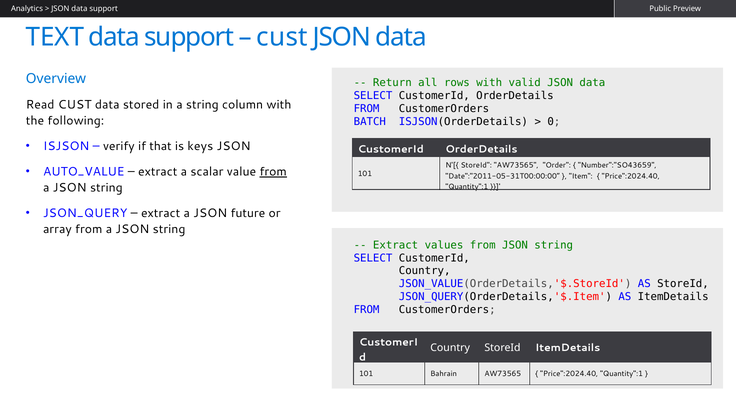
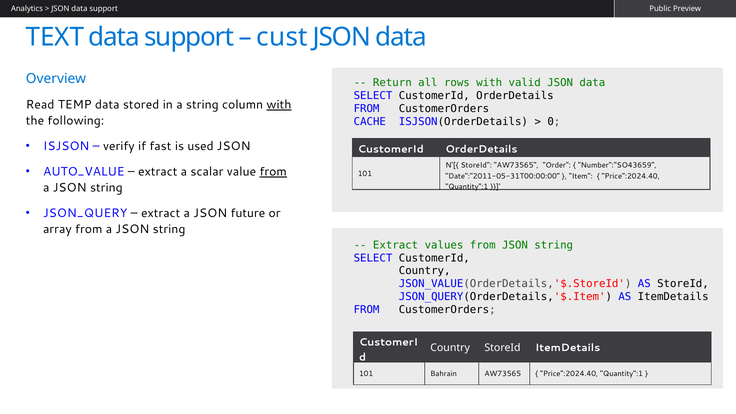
Read CUST: CUST -> TEMP
with at (279, 105) underline: none -> present
BATCH: BATCH -> CACHE
that: that -> fast
keys: keys -> used
